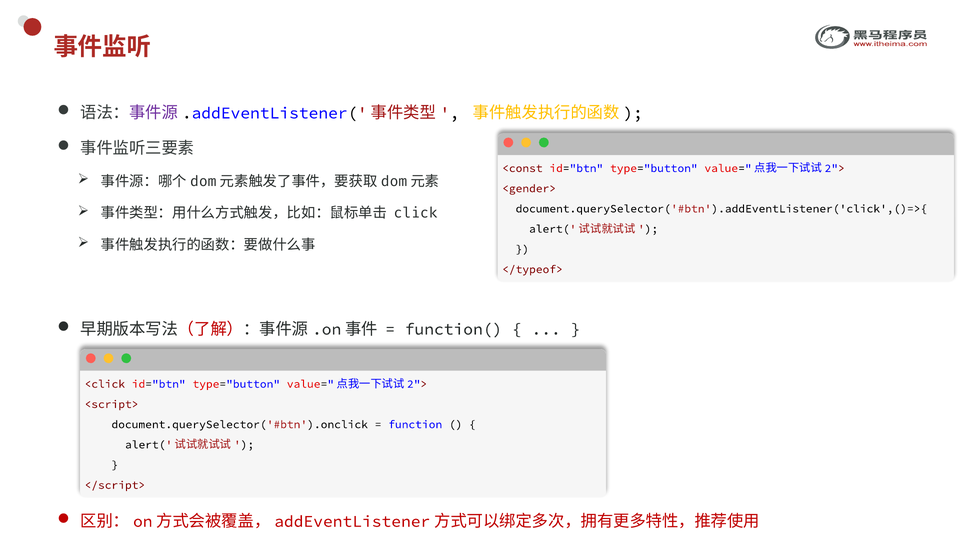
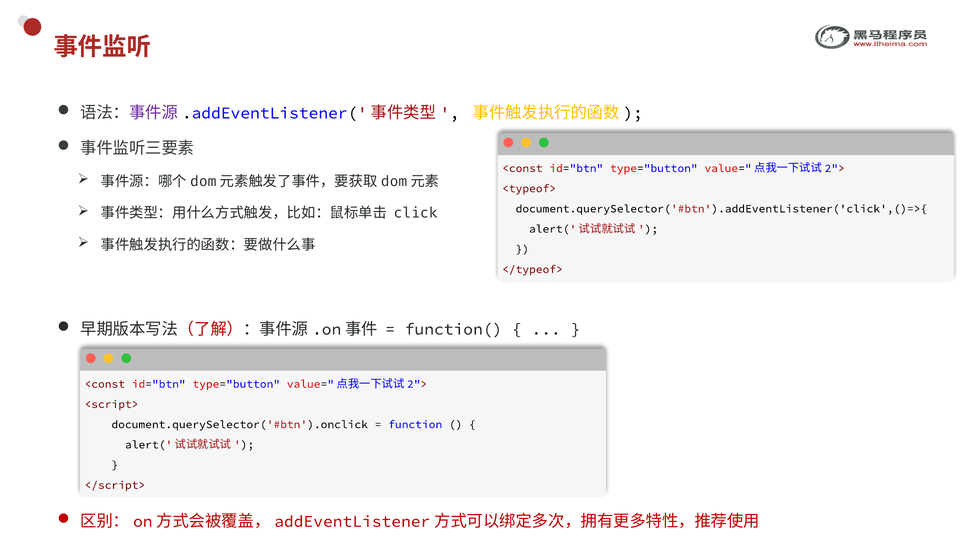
<gender>: <gender> -> <typeof>
<click at (105, 384): <click -> <const
